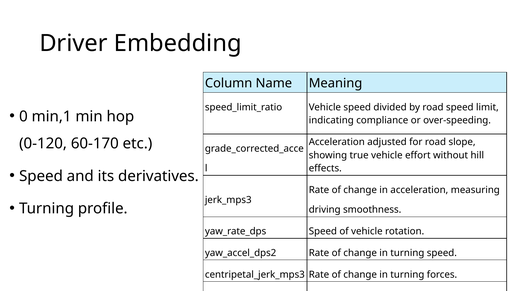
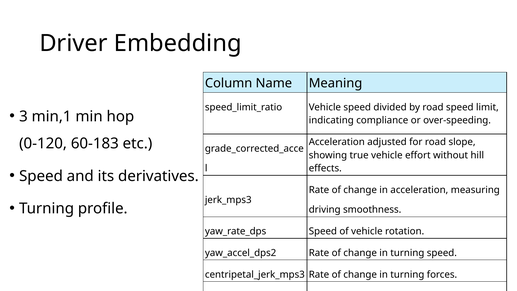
0: 0 -> 3
60-170: 60-170 -> 60-183
